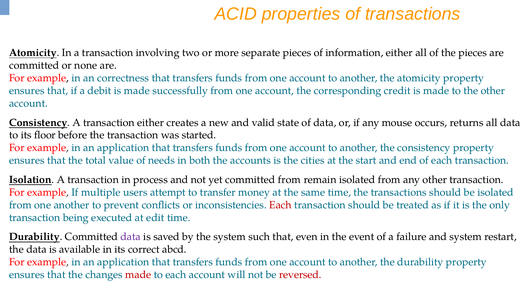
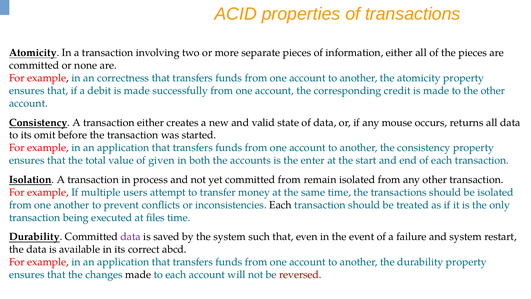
floor: floor -> omit
needs: needs -> given
cities: cities -> enter
Each at (281, 205) colour: red -> black
edit: edit -> files
made at (138, 274) colour: red -> black
